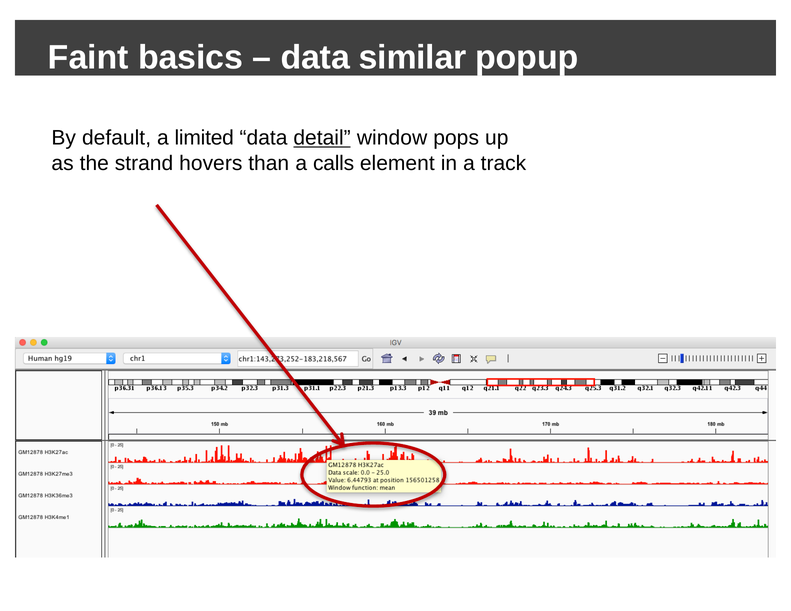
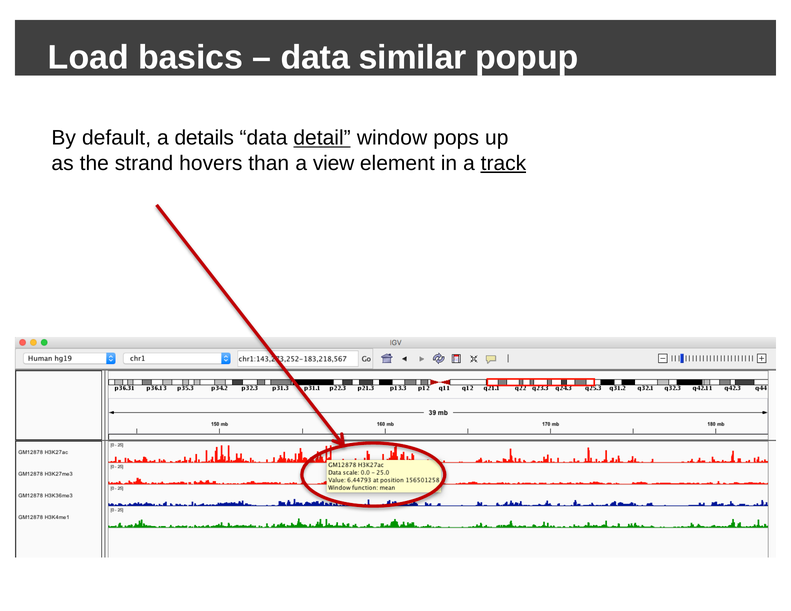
Faint: Faint -> Load
limited: limited -> details
calls: calls -> view
track underline: none -> present
